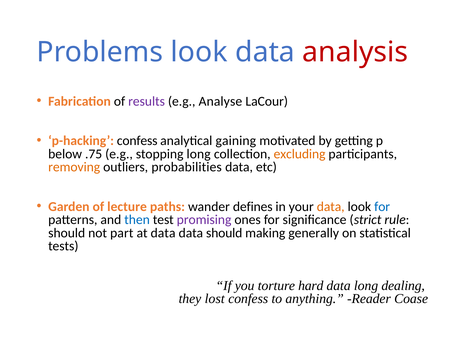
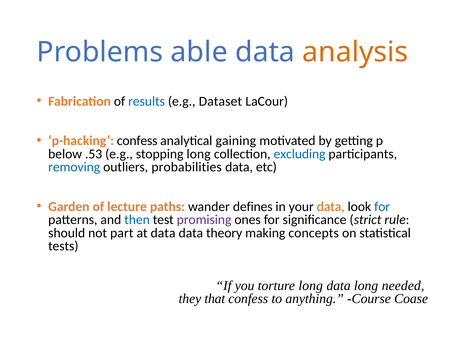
Problems look: look -> able
analysis colour: red -> orange
results colour: purple -> blue
Analyse: Analyse -> Dataset
.75: .75 -> .53
excluding colour: orange -> blue
removing colour: orange -> blue
data should: should -> theory
generally: generally -> concepts
torture hard: hard -> long
dealing: dealing -> needed
lost: lost -> that
Reader: Reader -> Course
